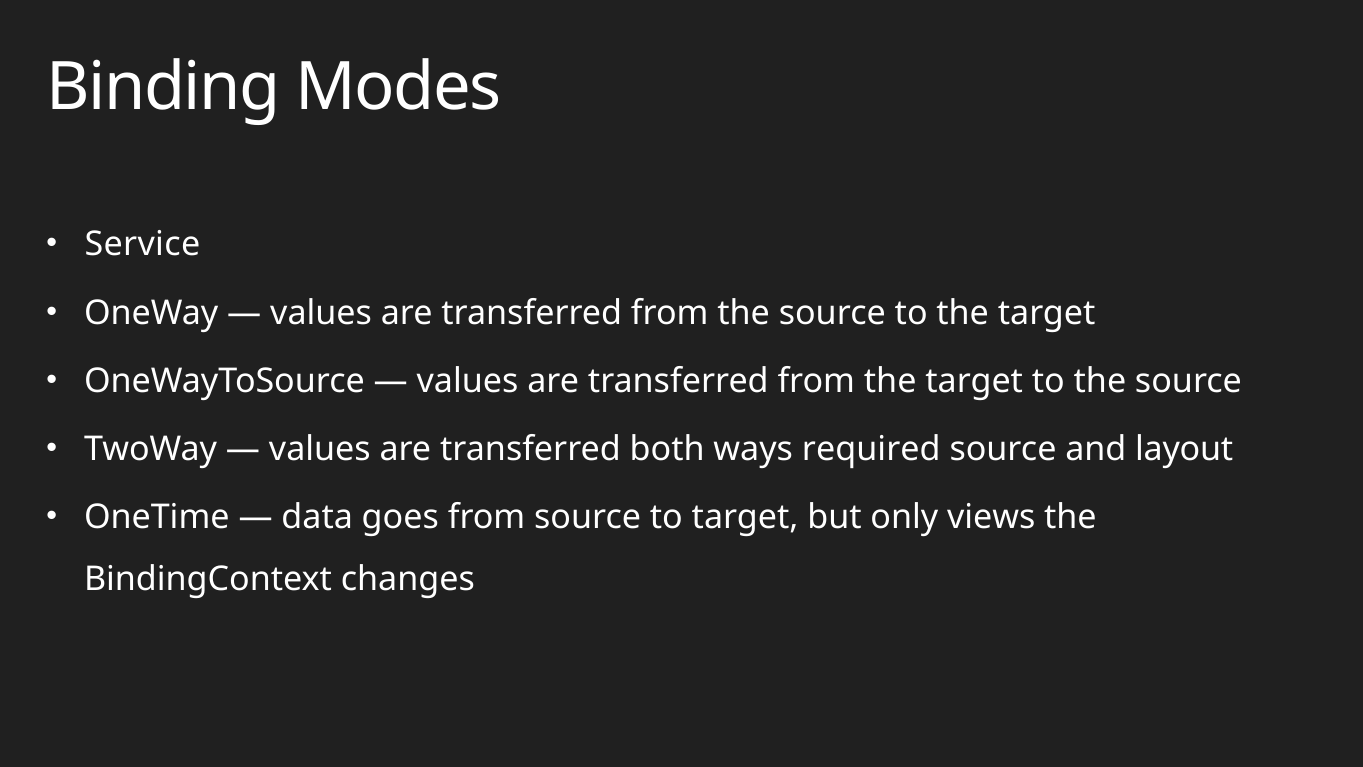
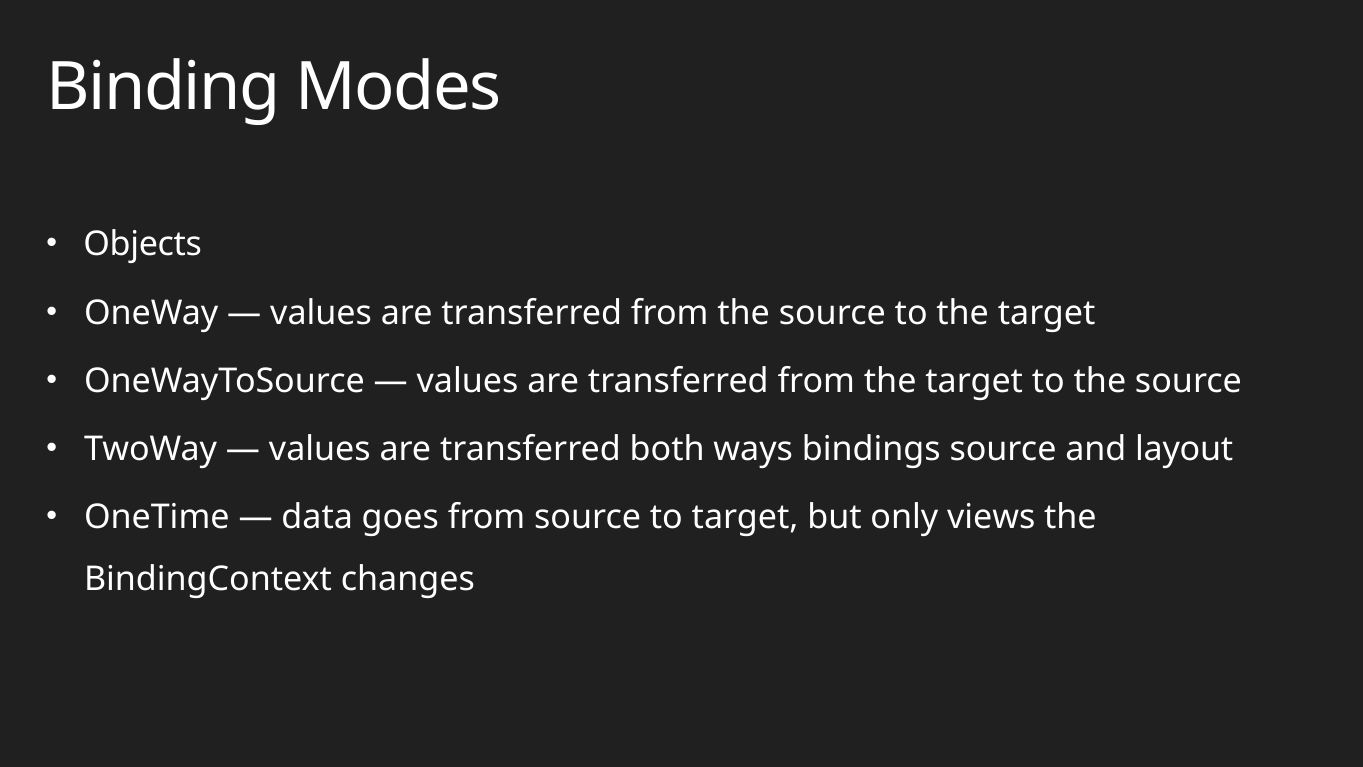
Service: Service -> Objects
required: required -> bindings
